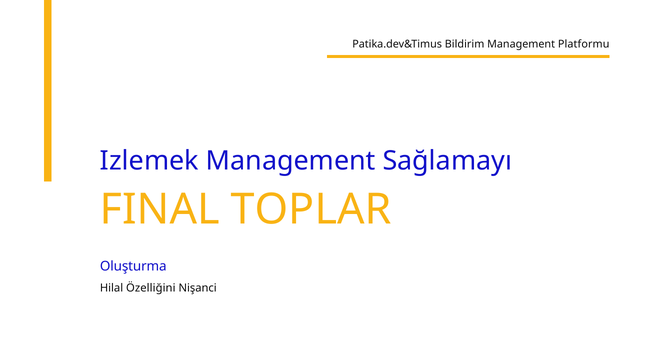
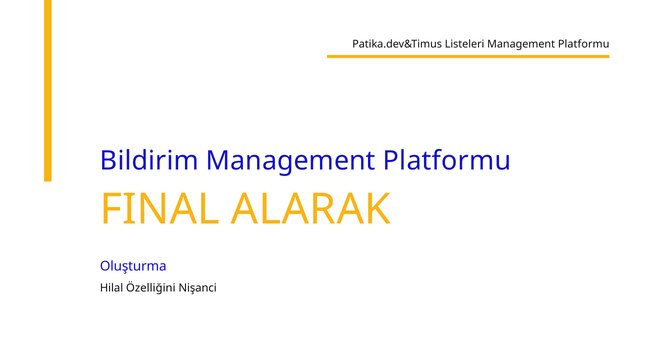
Bildirim: Bildirim -> Listeleri
Izlemek: Izlemek -> Bildirim
Sağlamayı at (447, 161): Sağlamayı -> Platformu
TOPLAR: TOPLAR -> ALARAK
